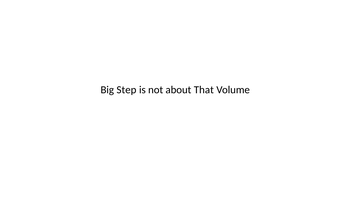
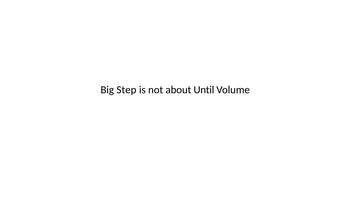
That: That -> Until
